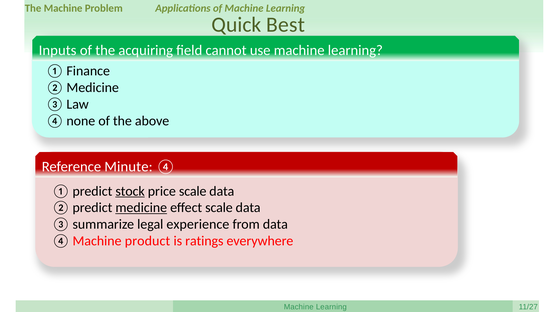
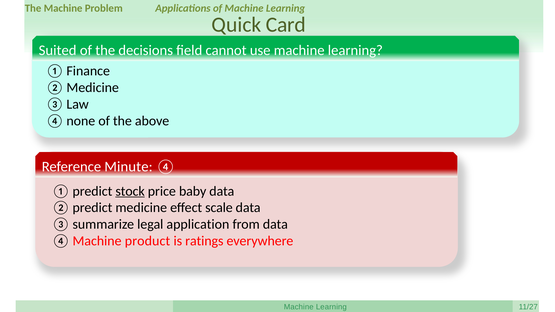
Best: Best -> Card
Inputs: Inputs -> Suited
acquiring: acquiring -> decisions
price scale: scale -> baby
medicine underline: present -> none
experience: experience -> application
